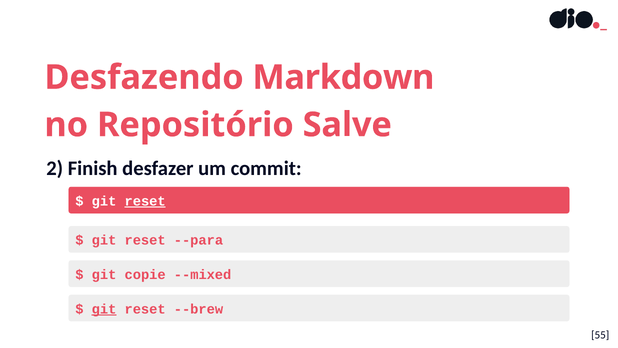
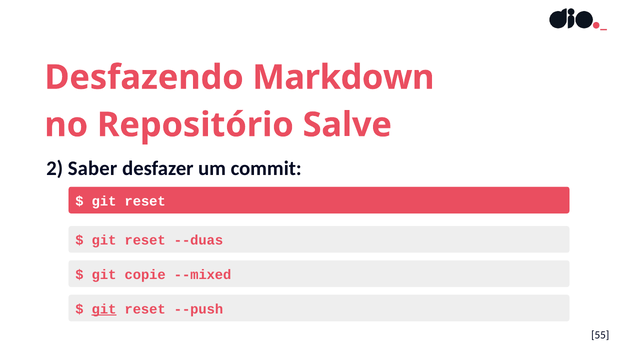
Finish: Finish -> Saber
reset at (145, 201) underline: present -> none
--para: --para -> --duas
--brew: --brew -> --push
